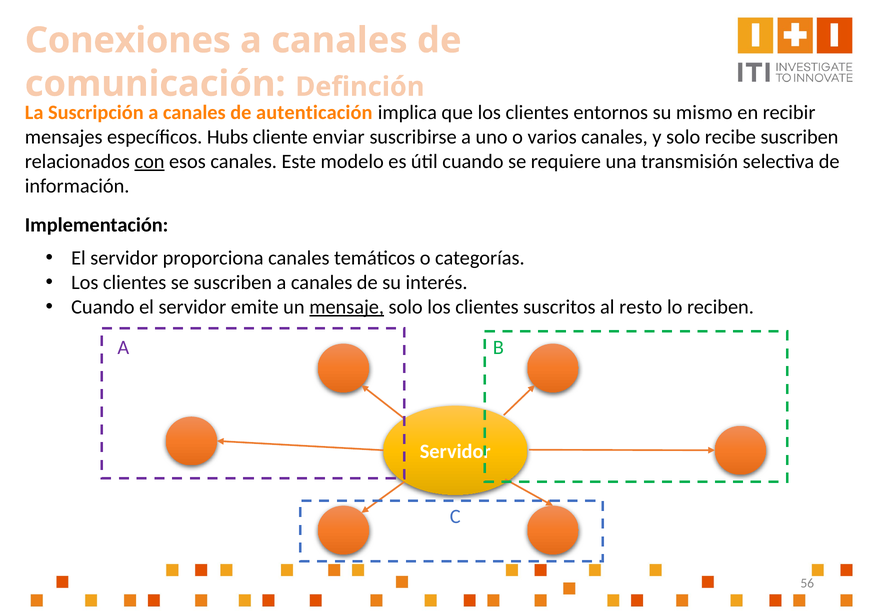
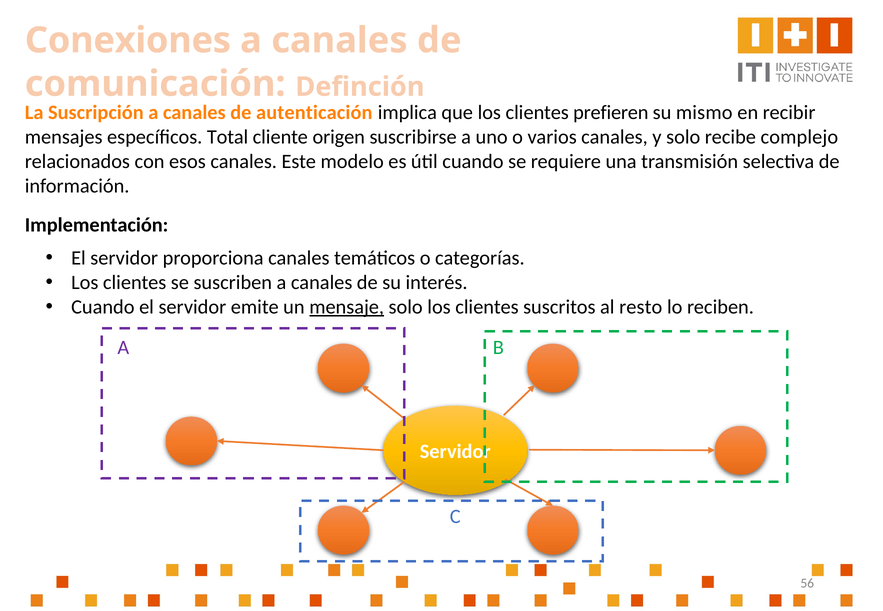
entornos: entornos -> prefieren
Hubs: Hubs -> Total
enviar: enviar -> origen
recibe suscriben: suscriben -> complejo
con underline: present -> none
